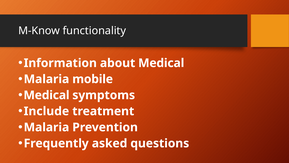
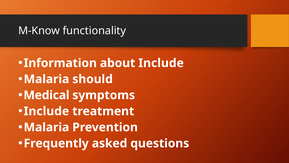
about Medical: Medical -> Include
mobile: mobile -> should
